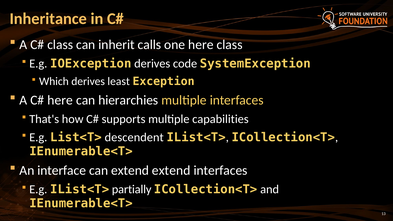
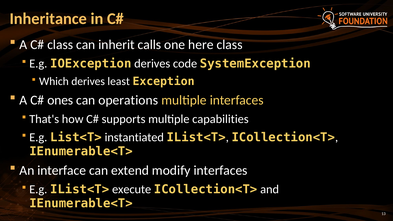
here at (60, 100): here -> ones
hierarchies: hierarchies -> operations
descendent: descendent -> instantiated
extend extend: extend -> modify
partially: partially -> execute
